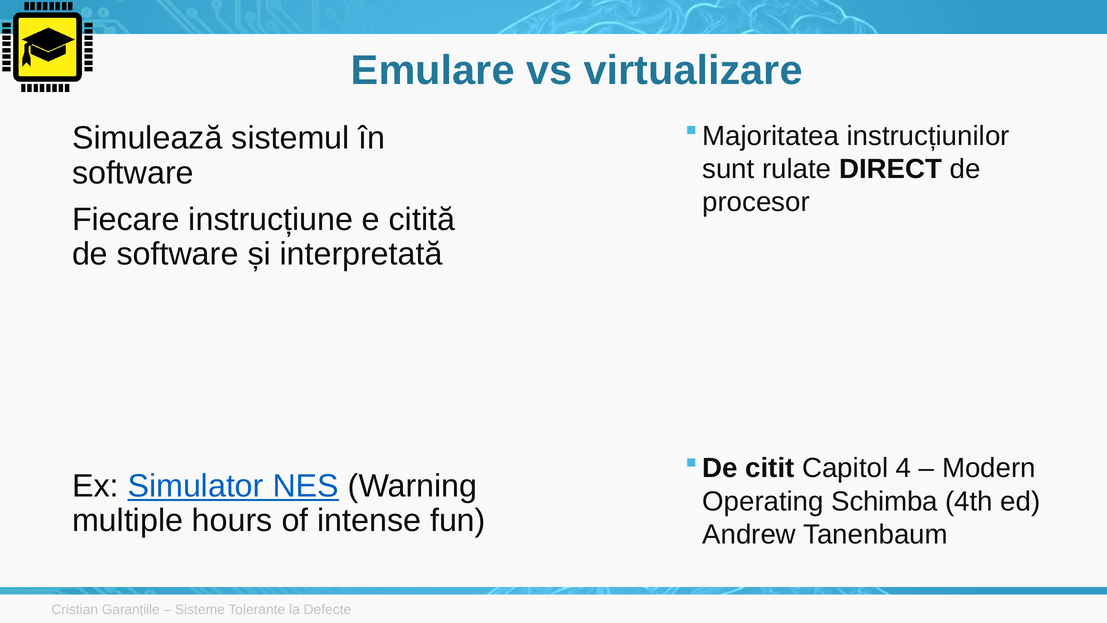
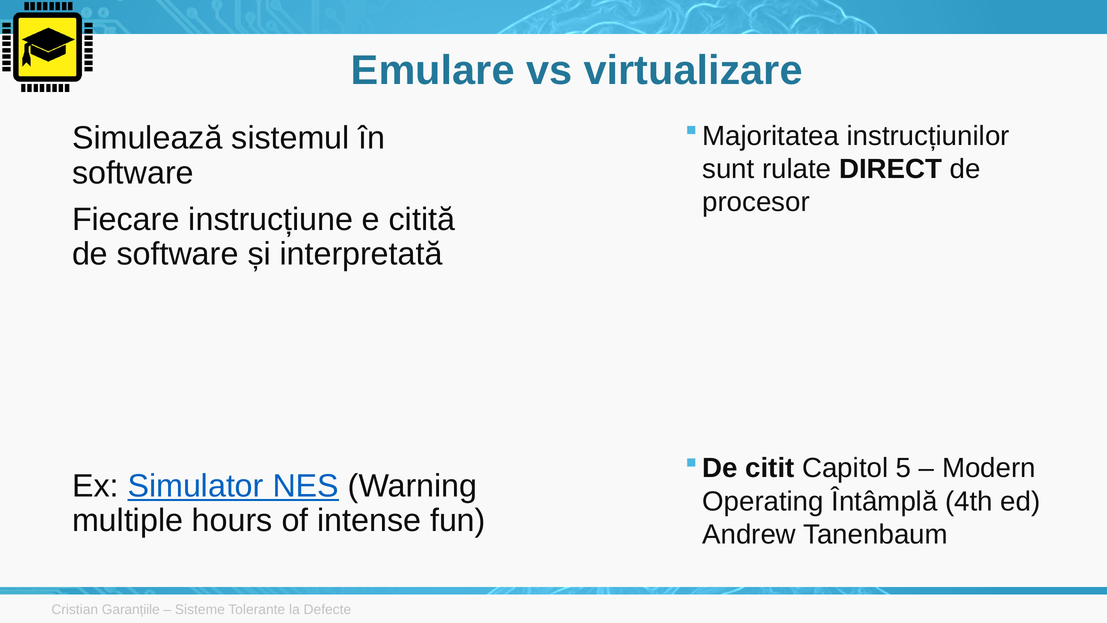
4: 4 -> 5
Schimba: Schimba -> Întâmplă
